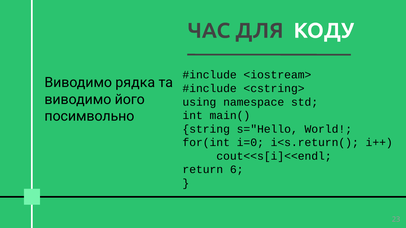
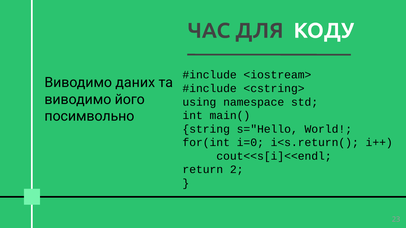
рядка: рядка -> даних
6: 6 -> 2
